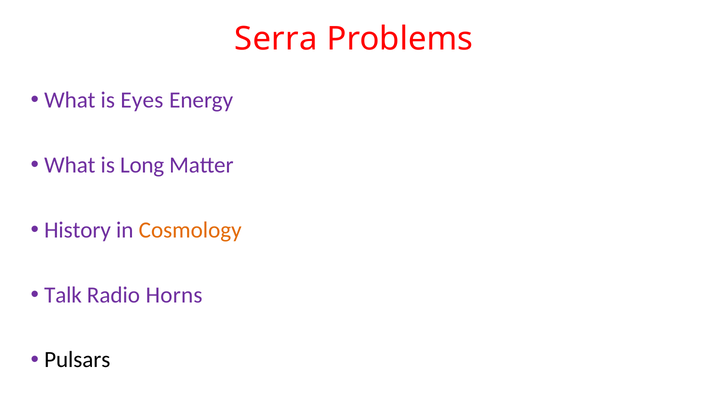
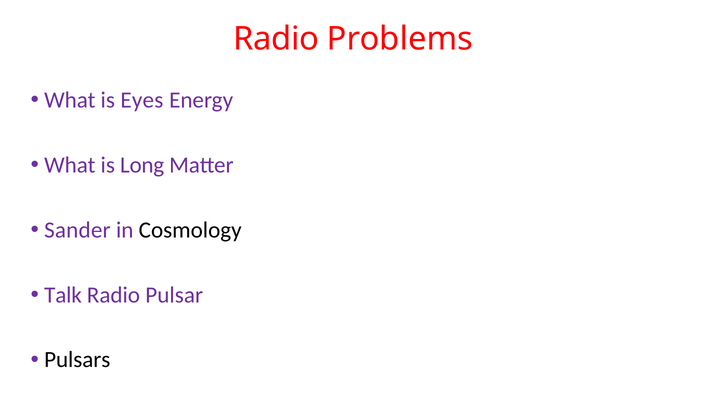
Serra at (276, 39): Serra -> Radio
History: History -> Sander
Cosmology colour: orange -> black
Horns: Horns -> Pulsar
